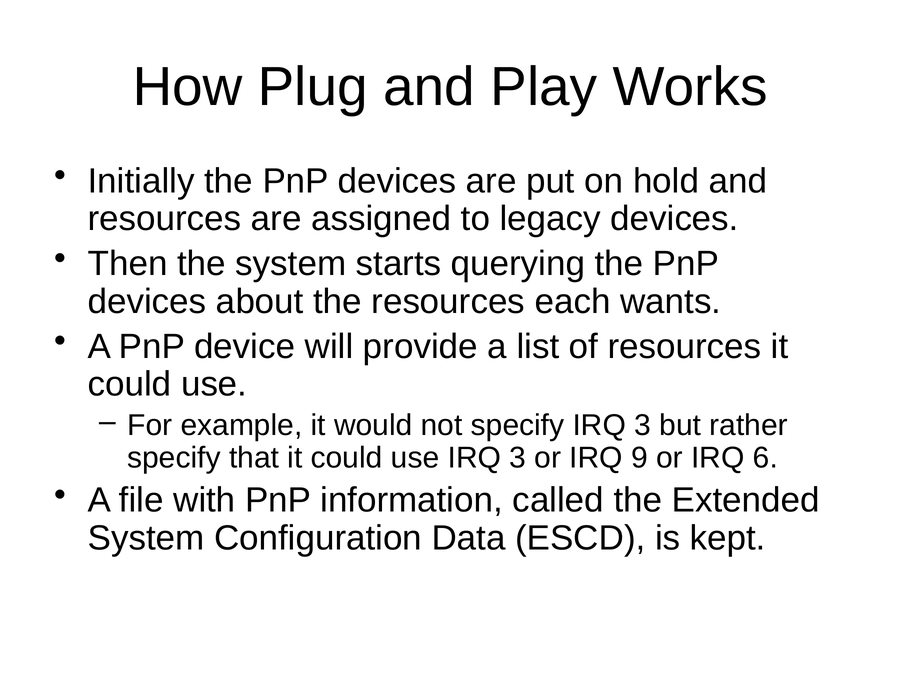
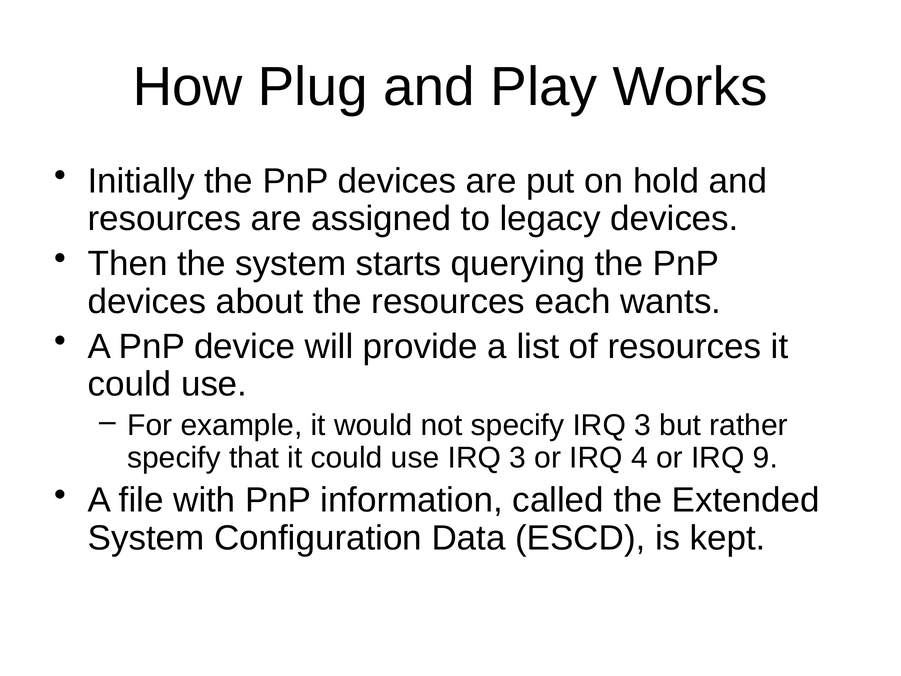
9: 9 -> 4
6: 6 -> 9
